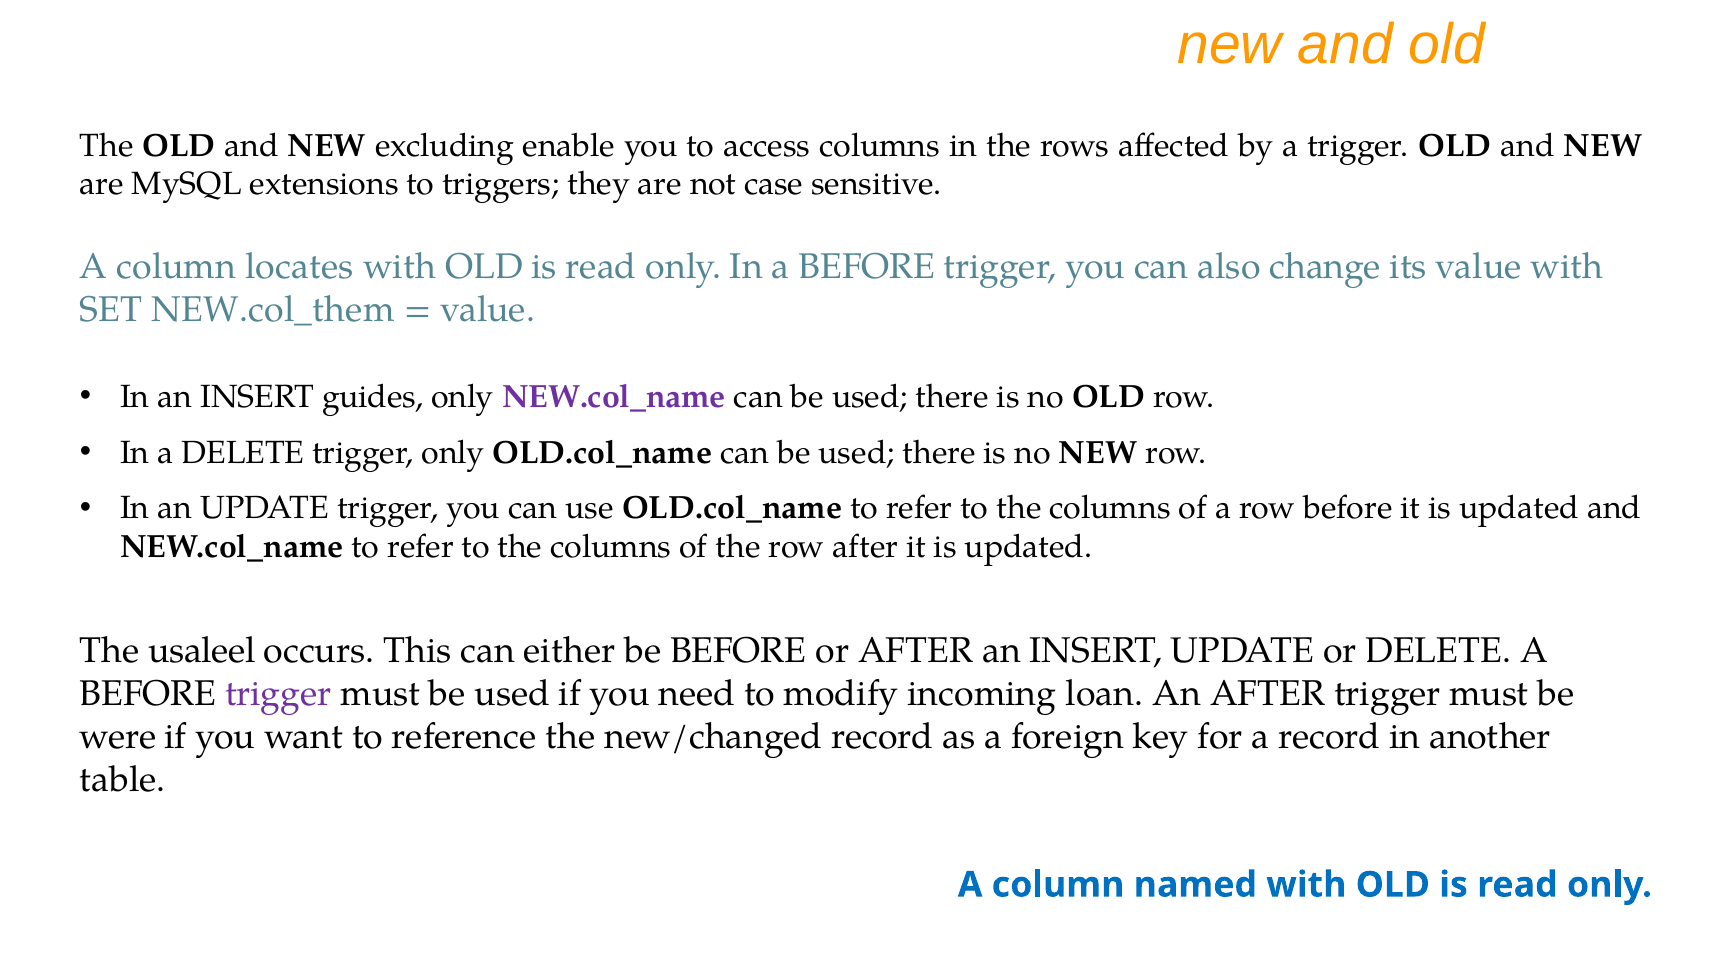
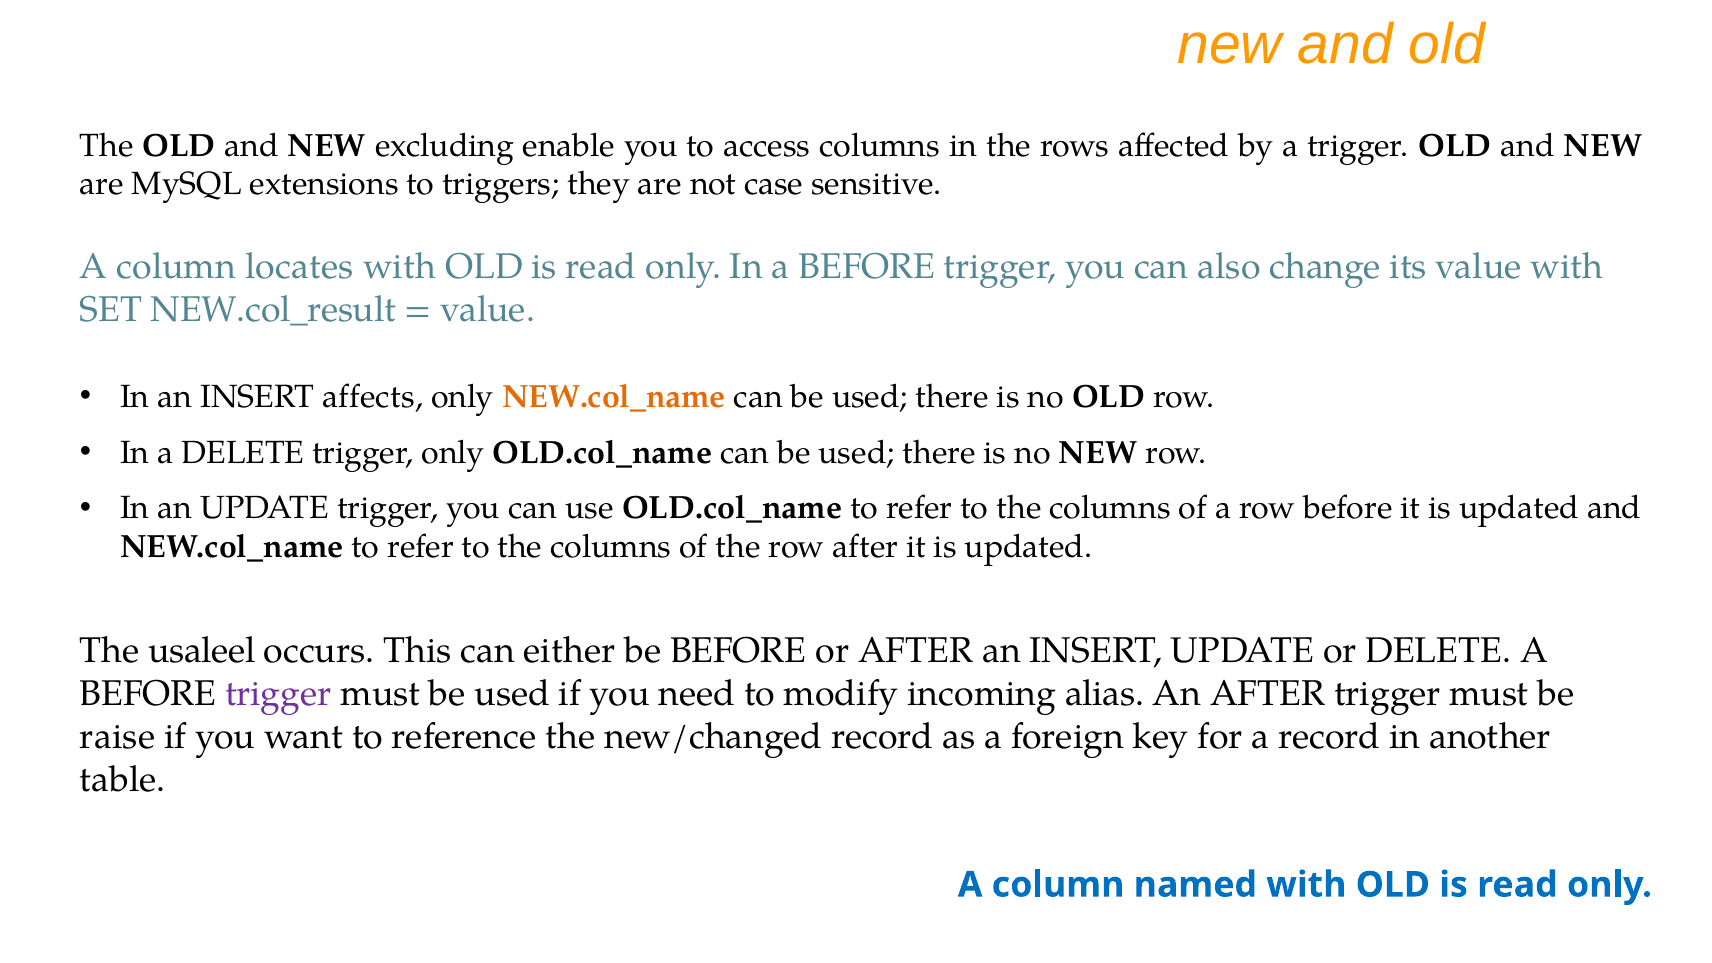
NEW.col_them: NEW.col_them -> NEW.col_result
guides: guides -> affects
NEW.col_name at (614, 397) colour: purple -> orange
loan: loan -> alias
were: were -> raise
